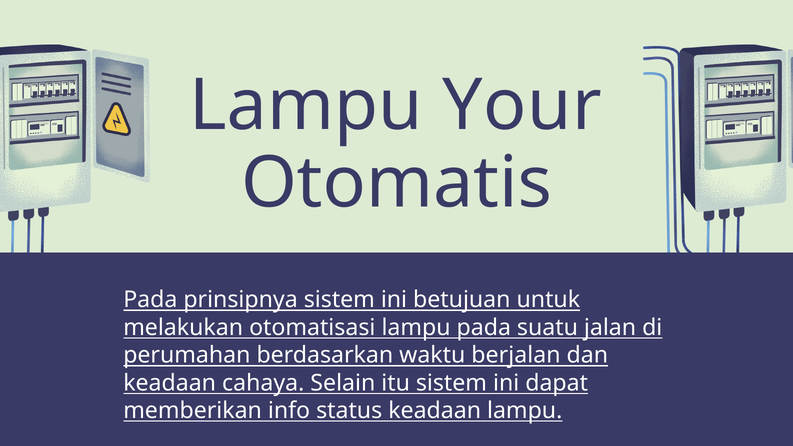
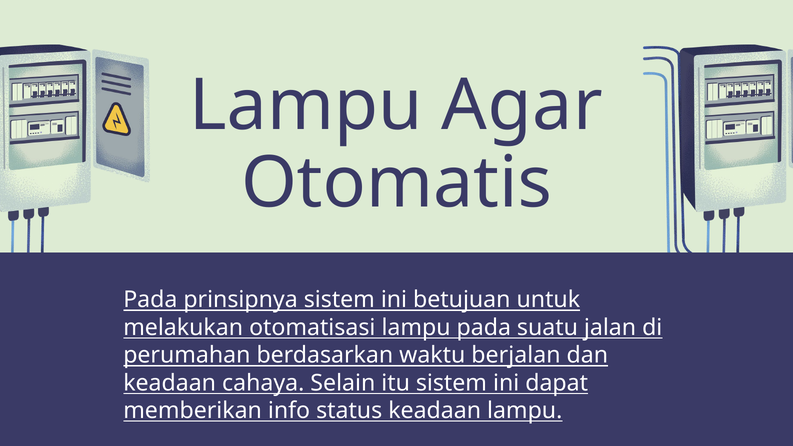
Your: Your -> Agar
